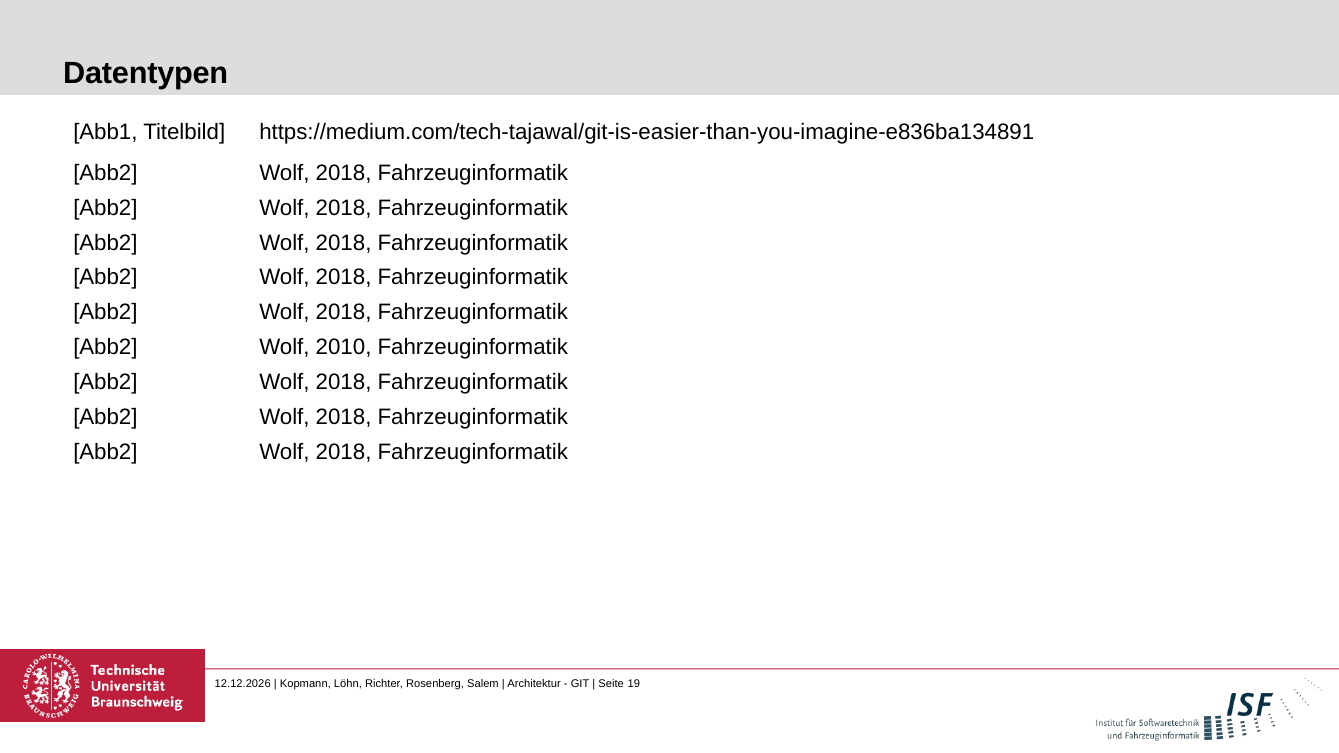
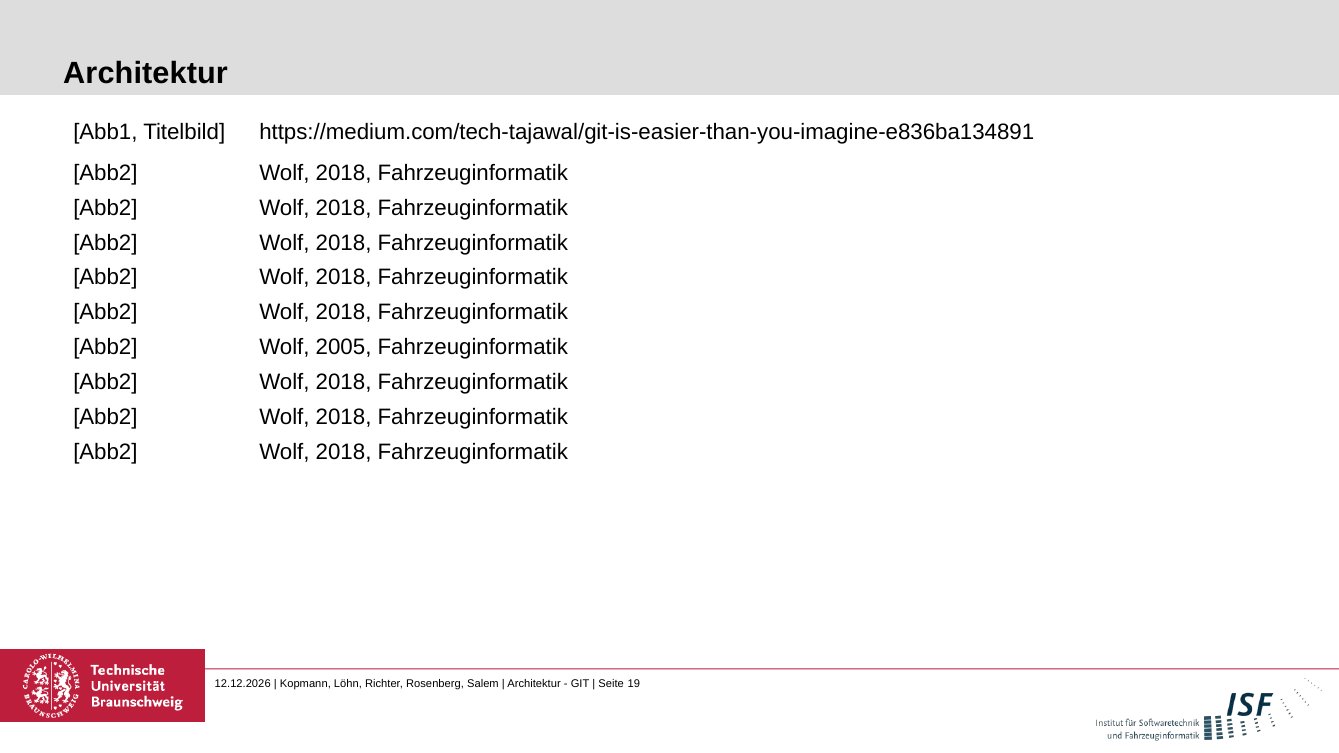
Datentypen at (146, 74): Datentypen -> Architektur
2010: 2010 -> 2005
